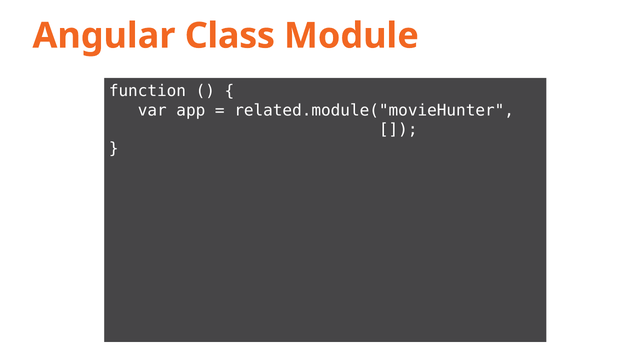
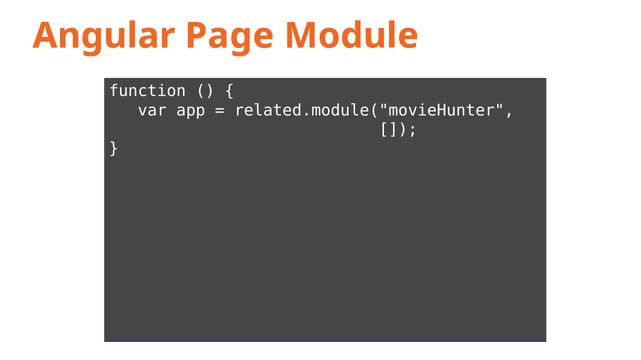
Class: Class -> Page
